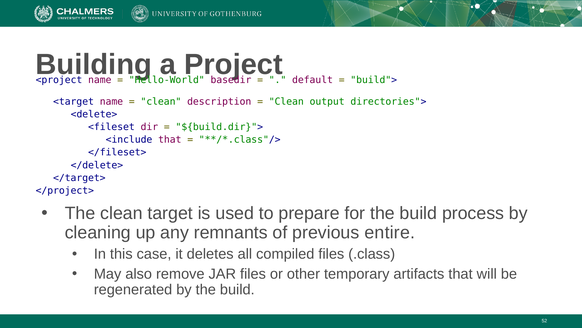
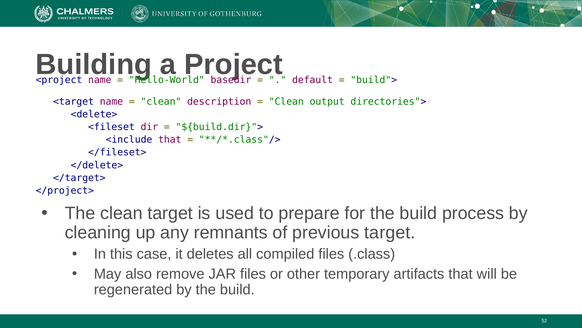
previous entire: entire -> target
